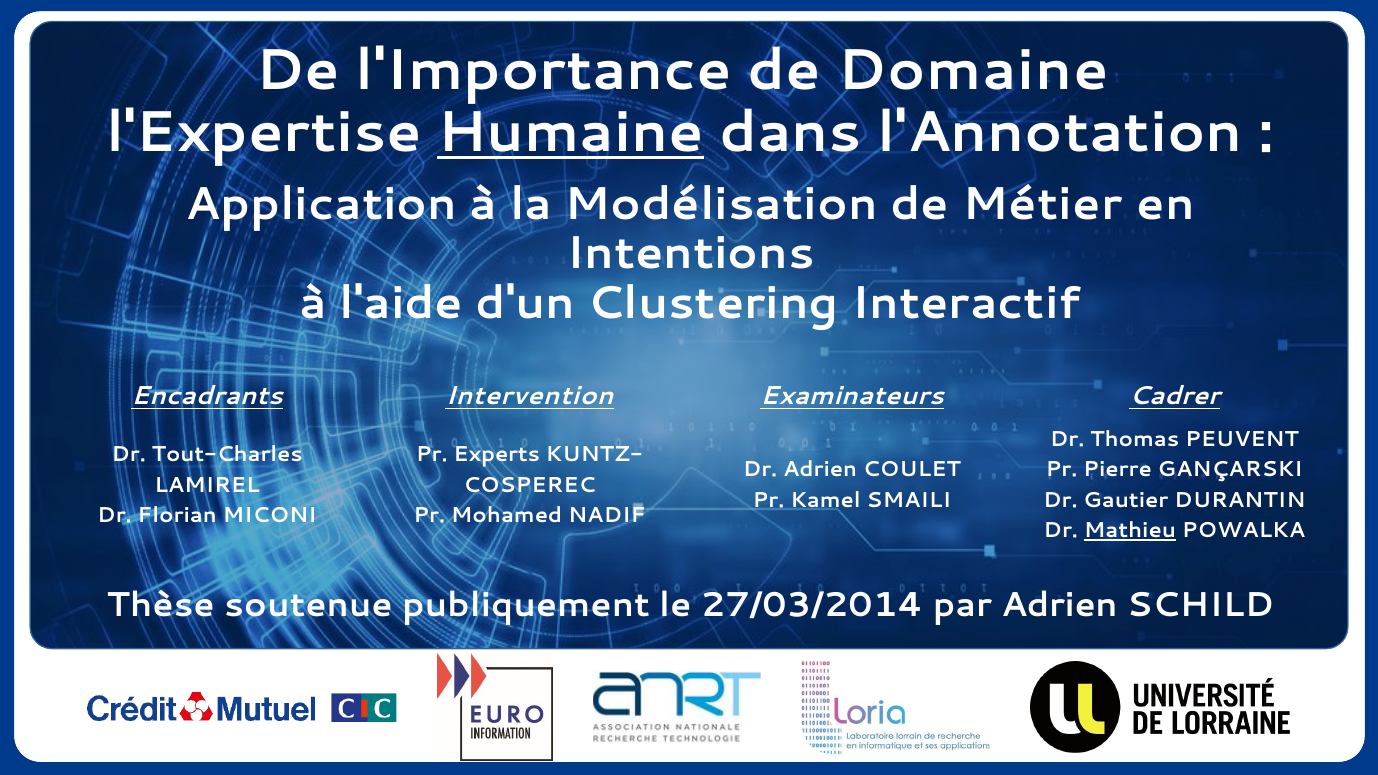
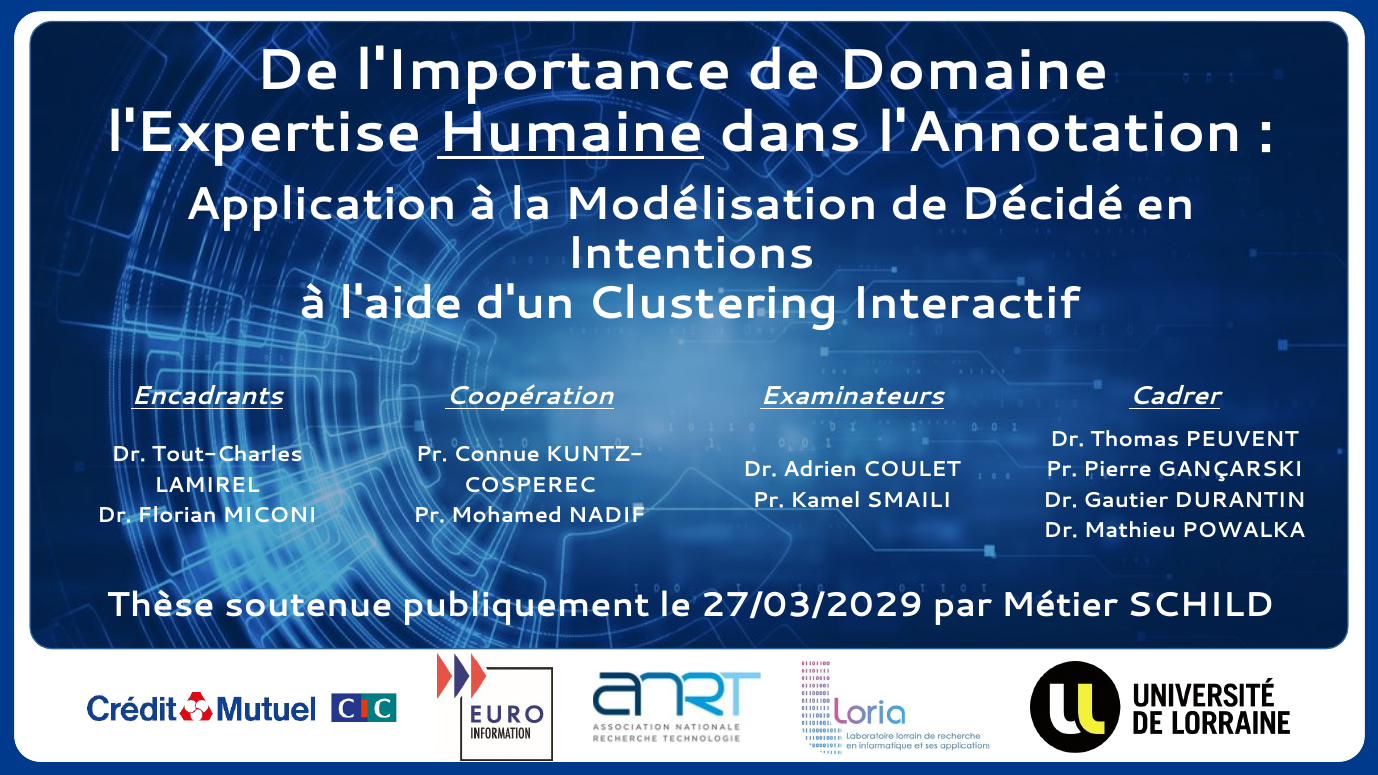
Métier: Métier -> Décidé
Intervention: Intervention -> Coopération
Experts: Experts -> Connue
Mathieu underline: present -> none
27/03/2014: 27/03/2014 -> 27/03/2029
par Adrien: Adrien -> Métier
